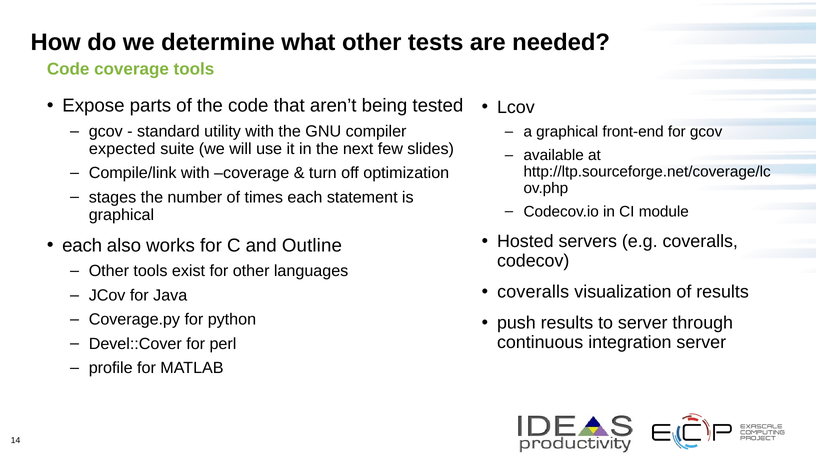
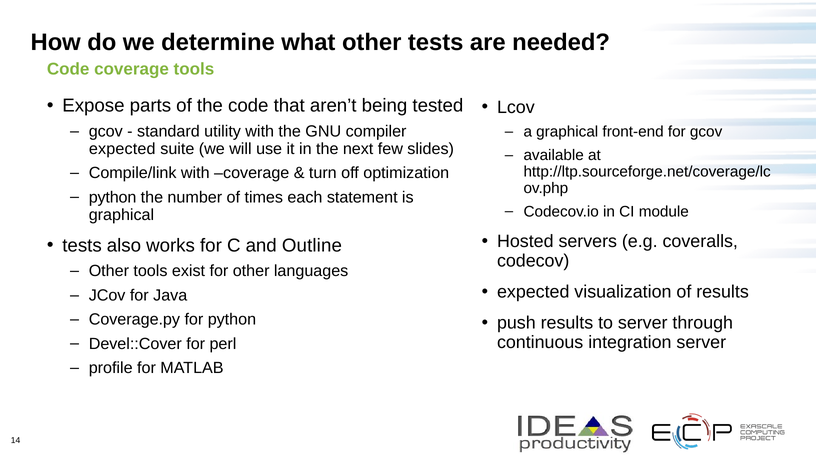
stages at (113, 197): stages -> python
each at (82, 246): each -> tests
coveralls at (533, 292): coveralls -> expected
